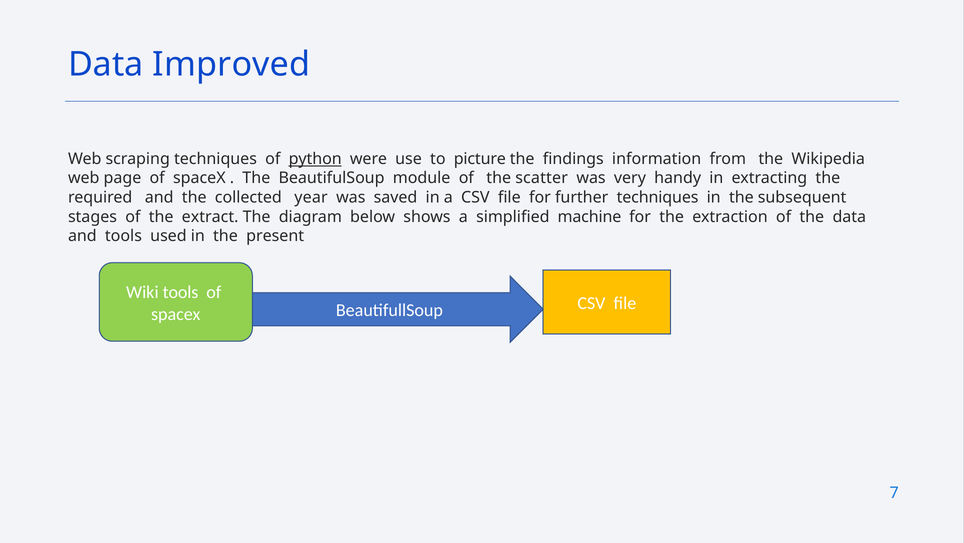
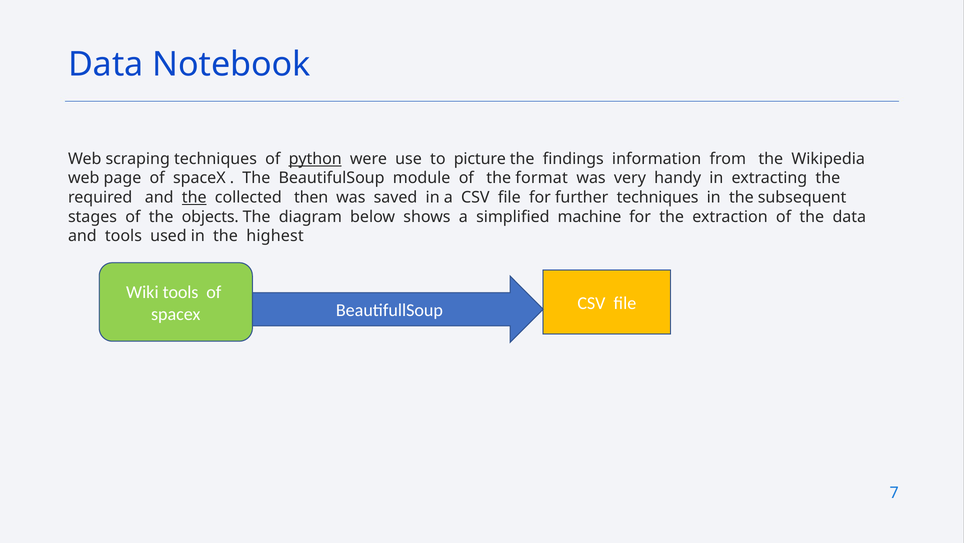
Improved: Improved -> Notebook
scatter: scatter -> format
the at (194, 197) underline: none -> present
year: year -> then
extract: extract -> objects
present: present -> highest
